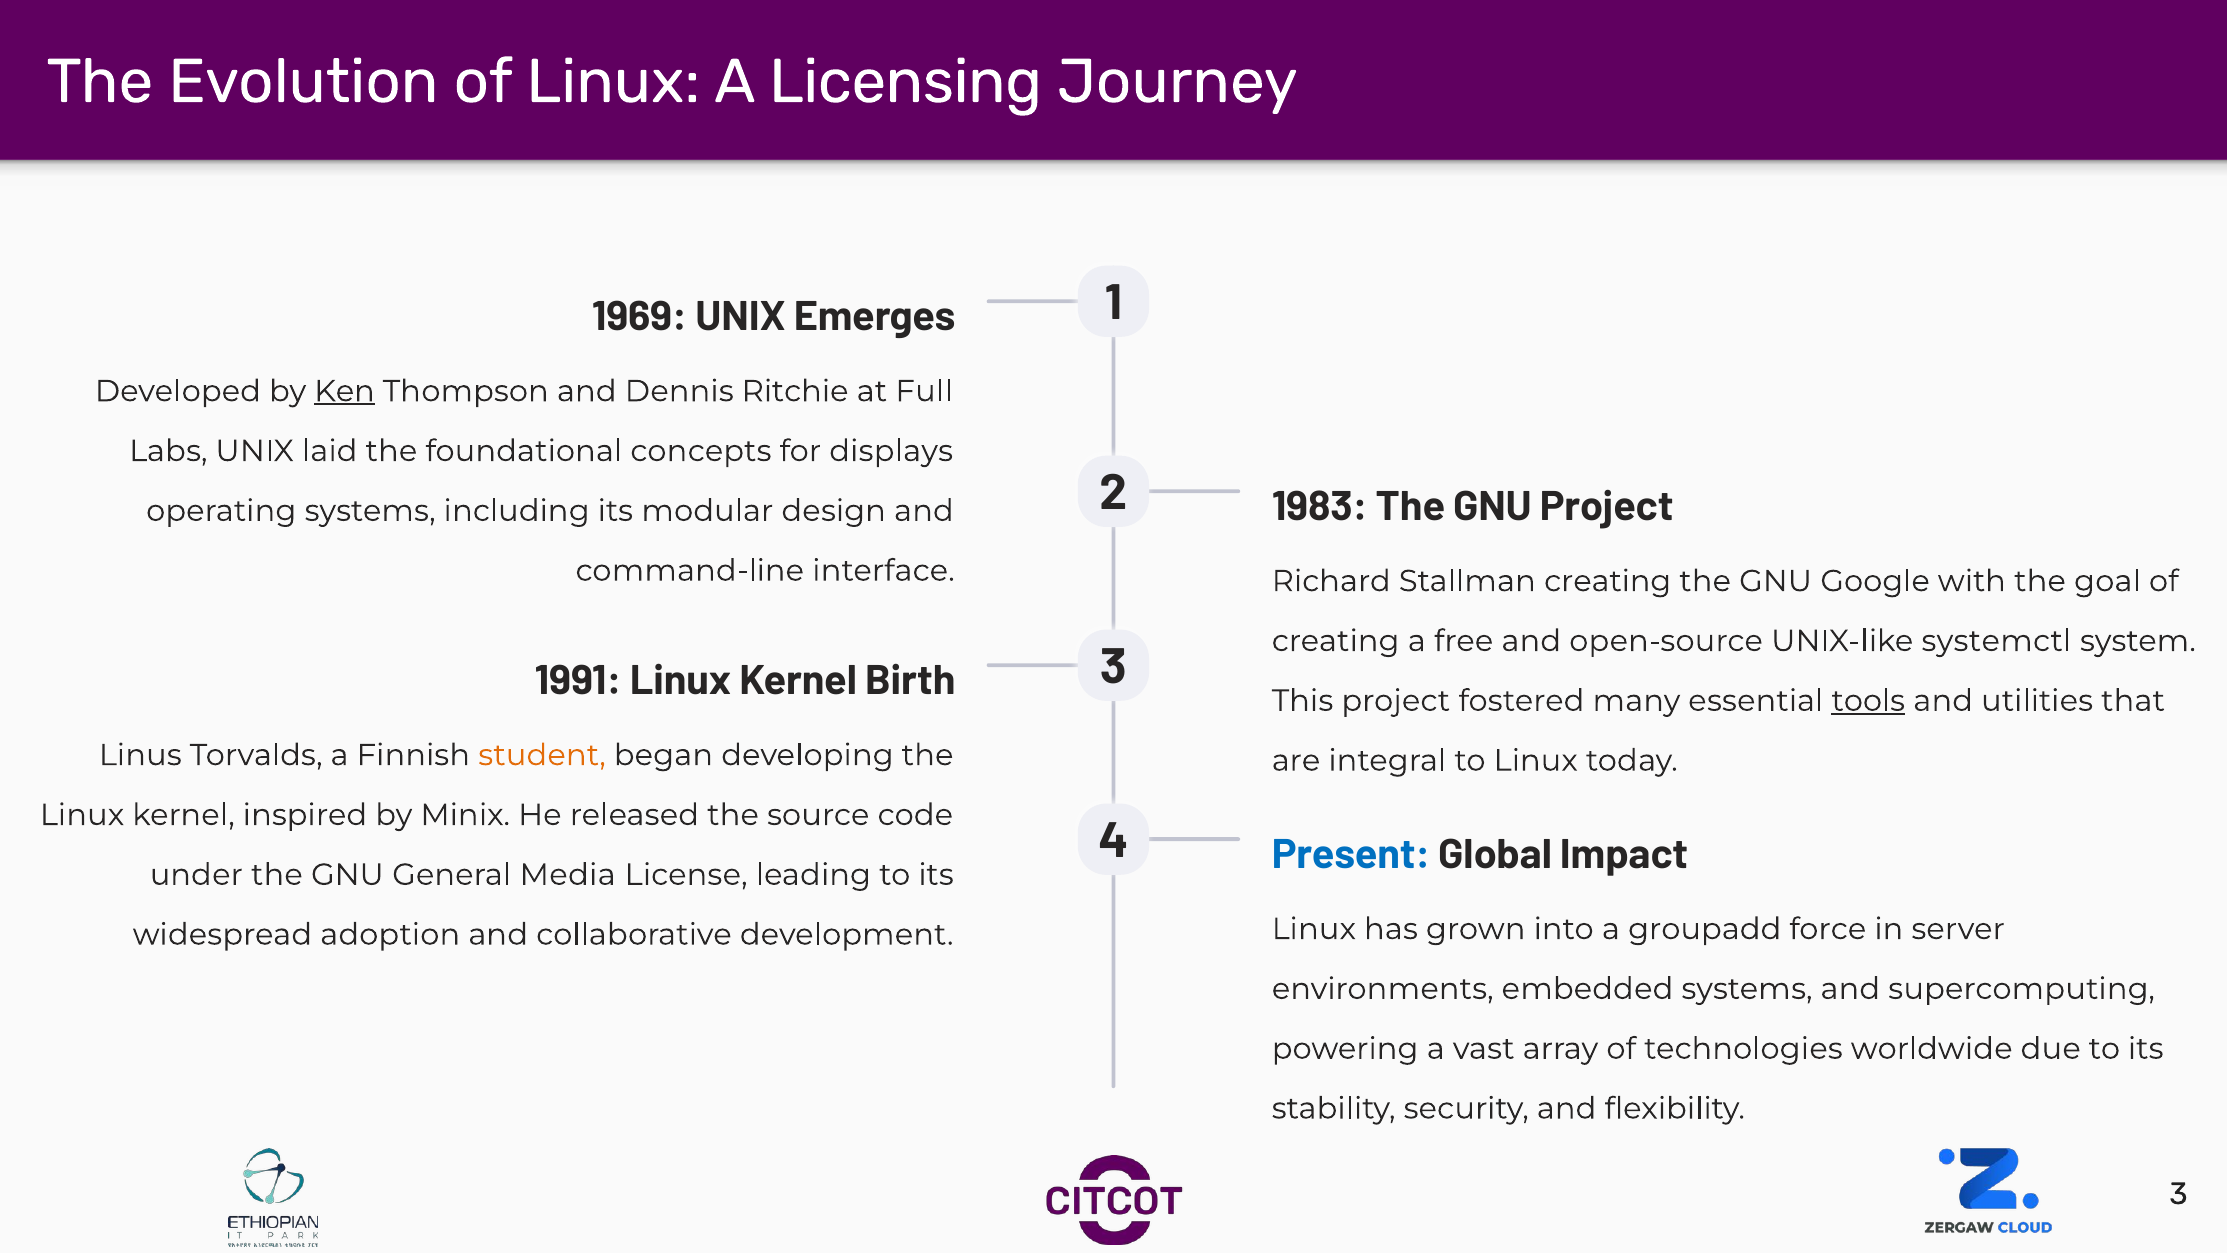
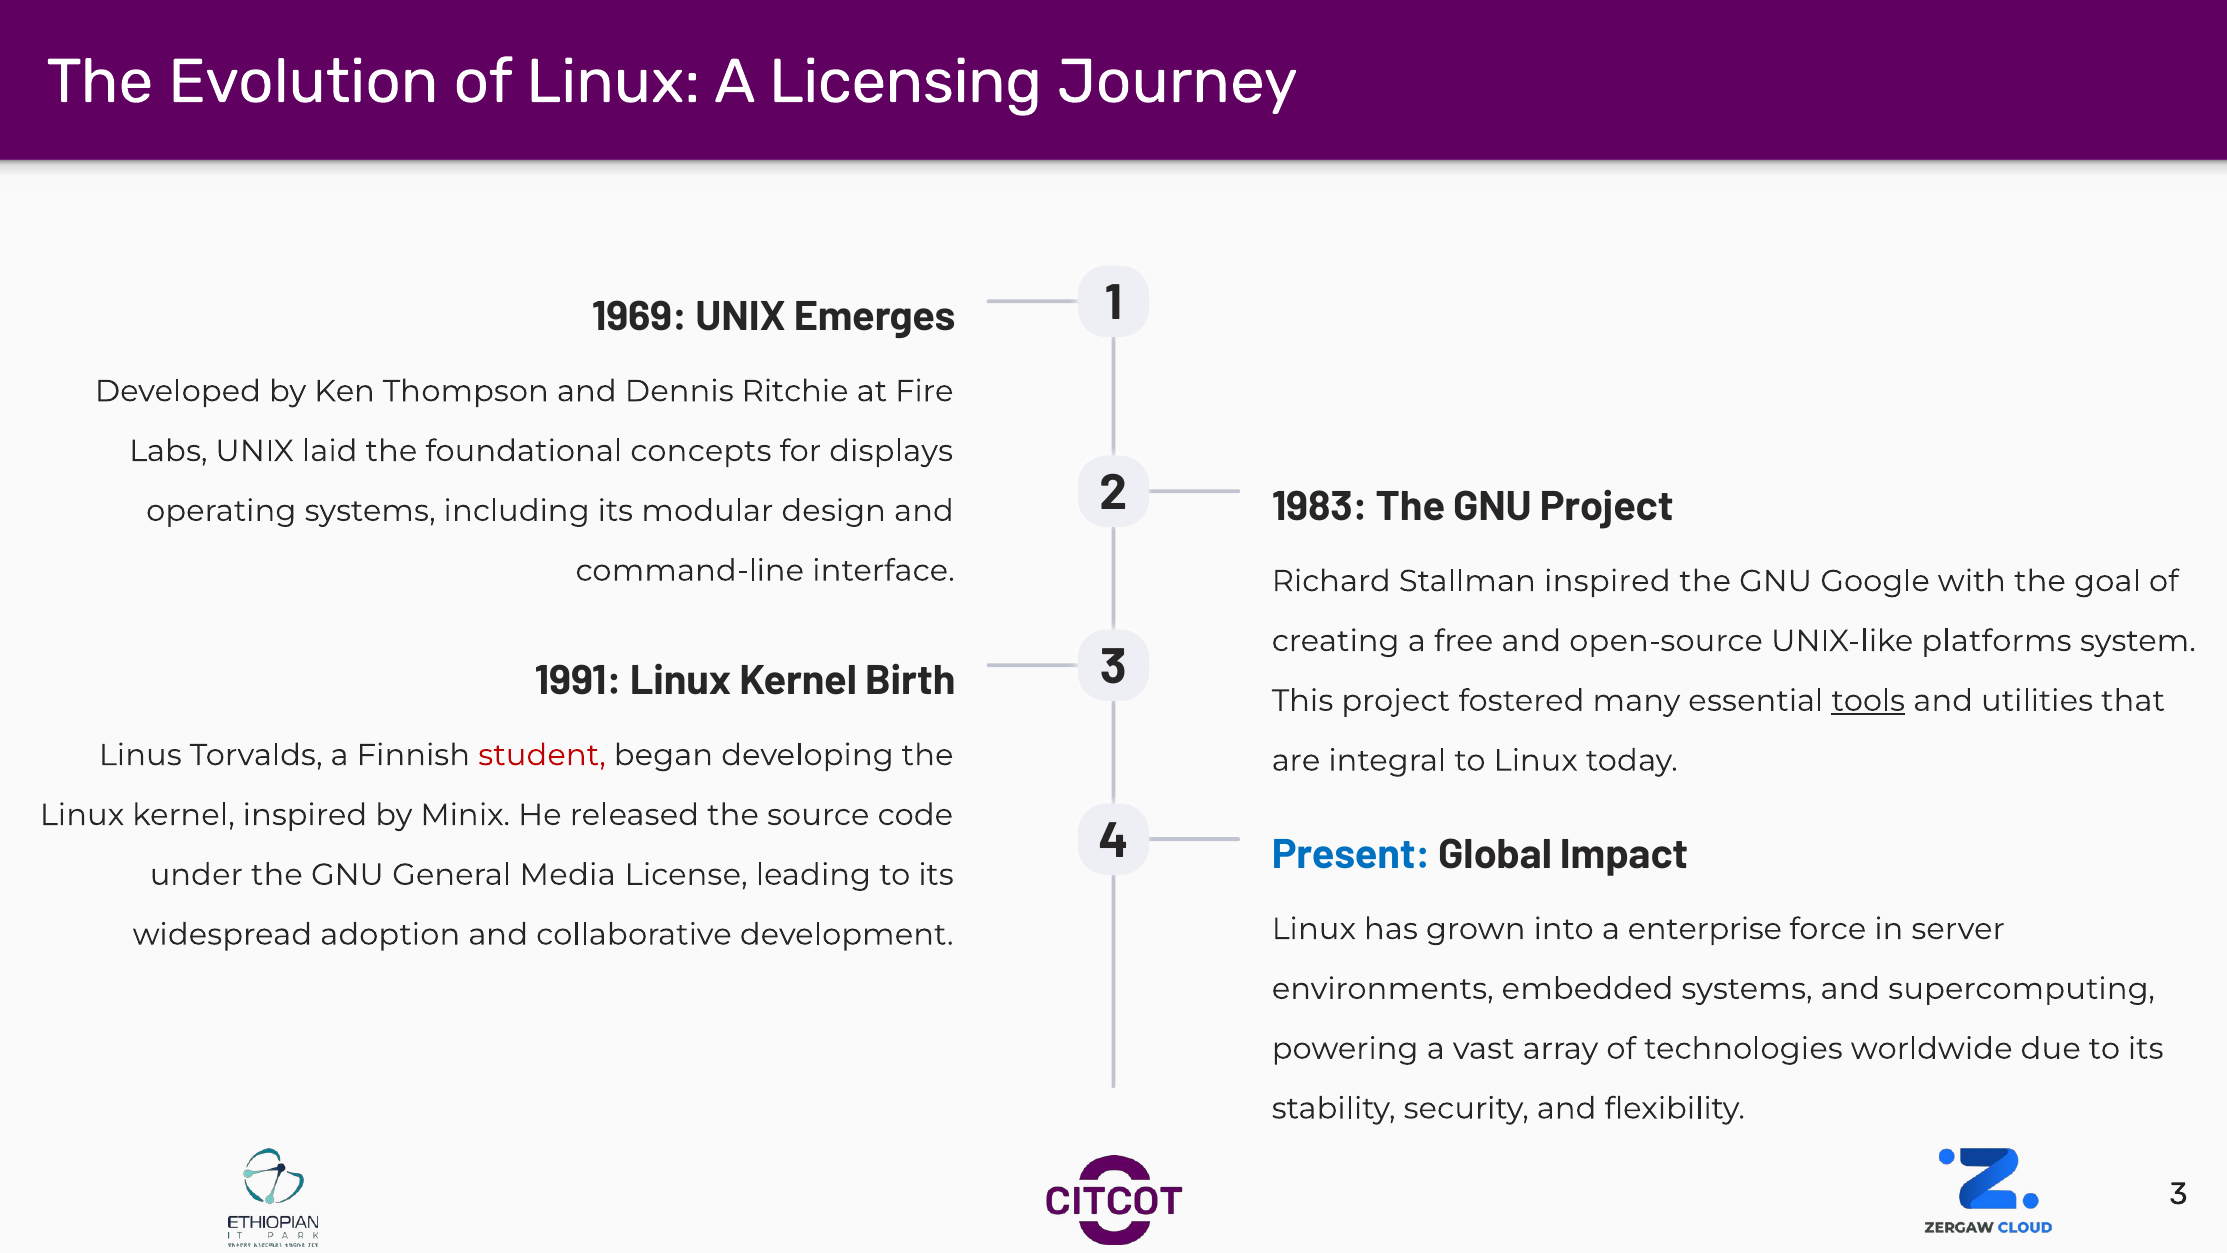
Ken underline: present -> none
Full: Full -> Fire
Stallman creating: creating -> inspired
systemctl: systemctl -> platforms
student colour: orange -> red
groupadd: groupadd -> enterprise
